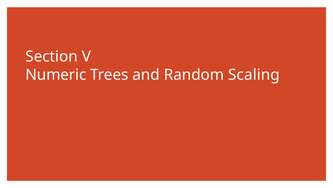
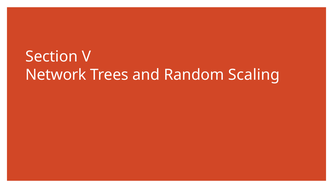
Numeric: Numeric -> Network
